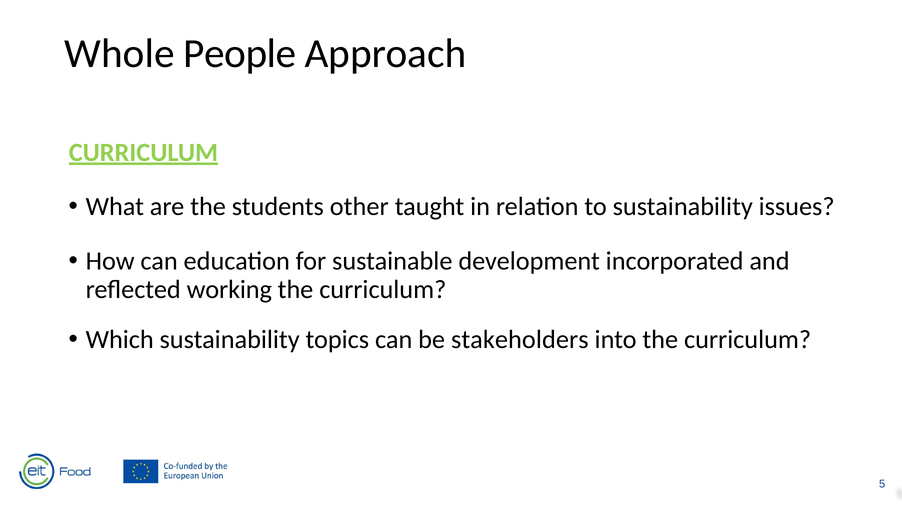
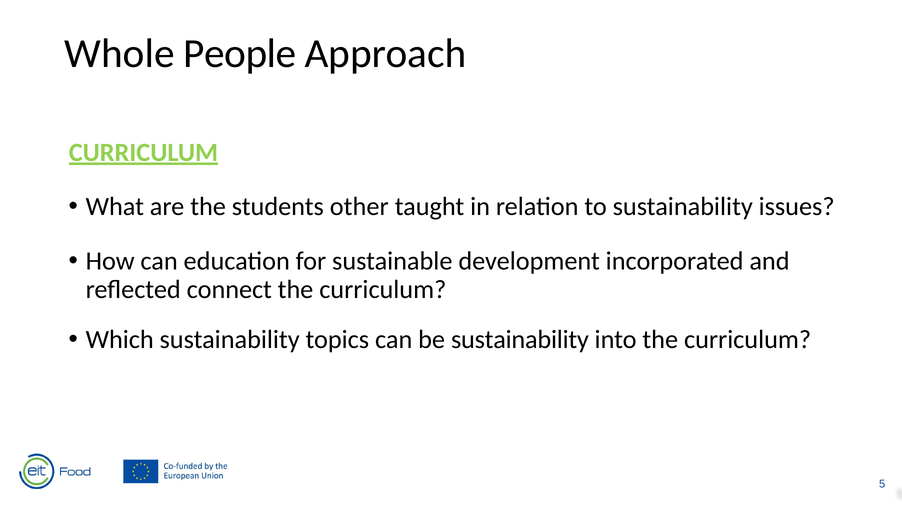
working: working -> connect
be stakeholders: stakeholders -> sustainability
